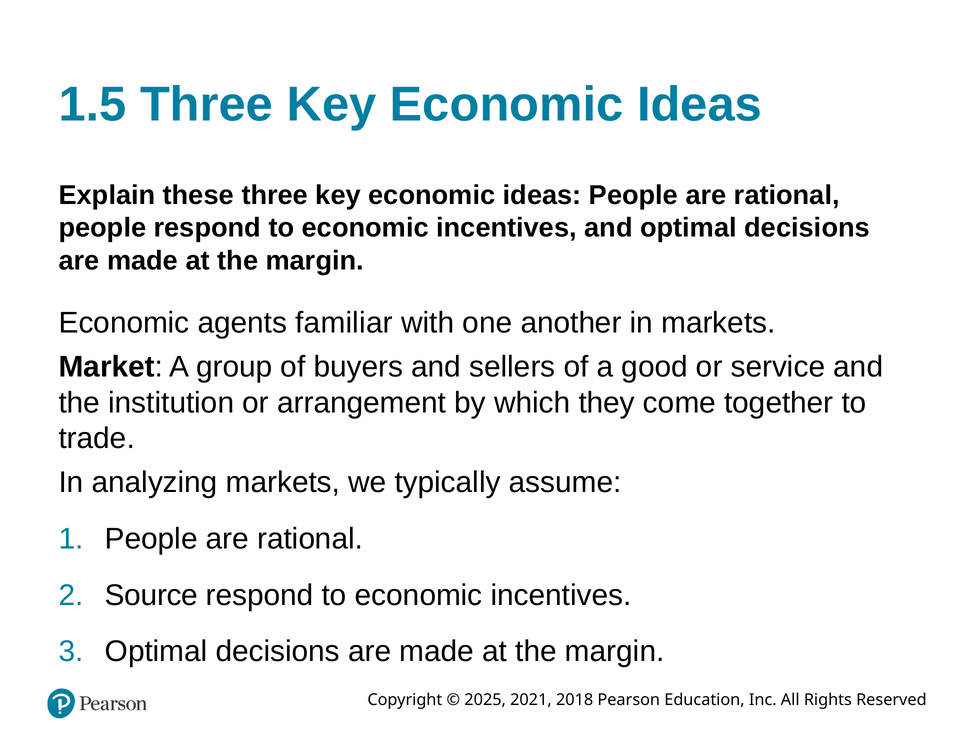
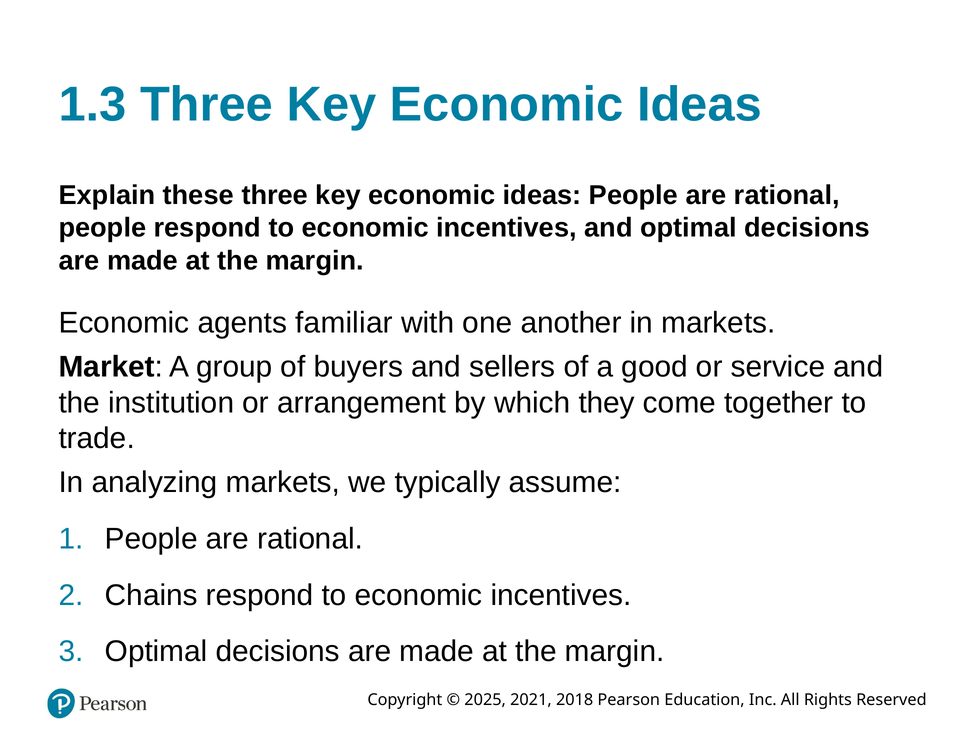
1.5: 1.5 -> 1.3
Source: Source -> Chains
